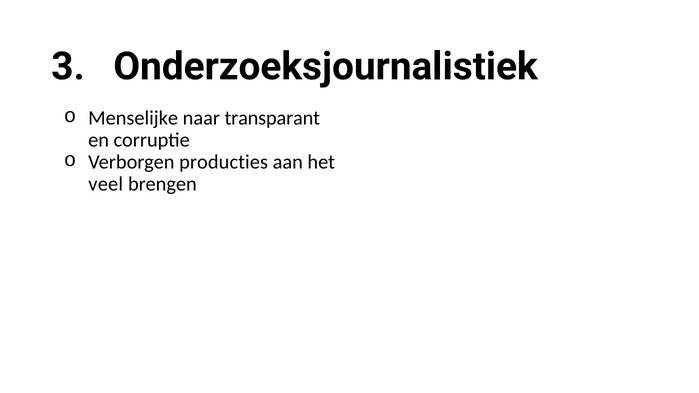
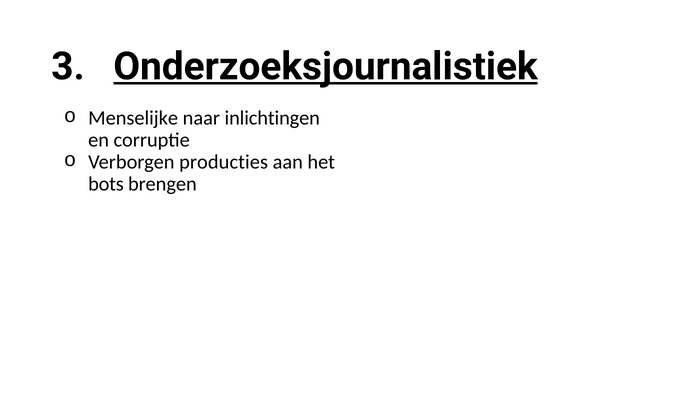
Onderzoeksjournalistiek underline: none -> present
transparant: transparant -> inlichtingen
veel: veel -> bots
